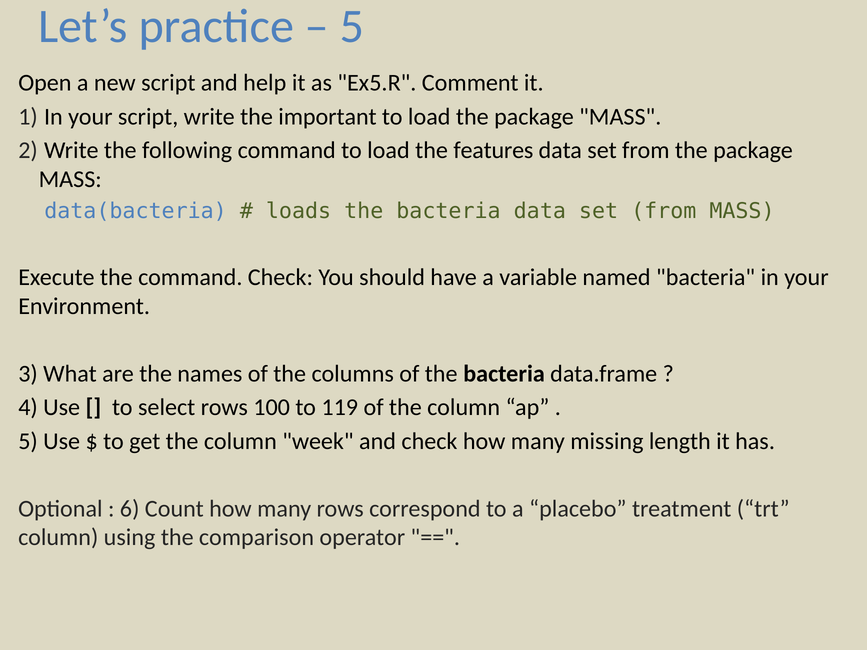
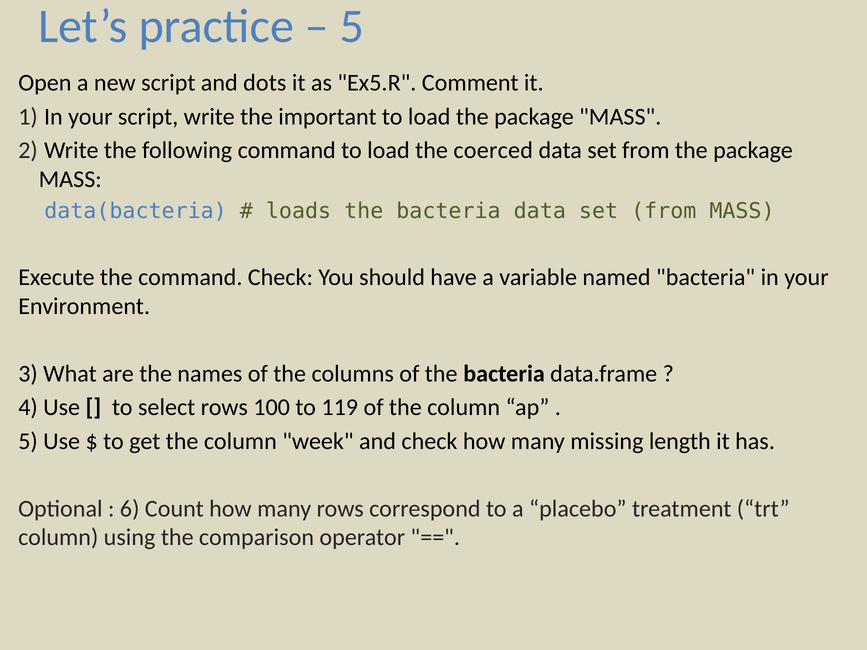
help: help -> dots
features: features -> coerced
